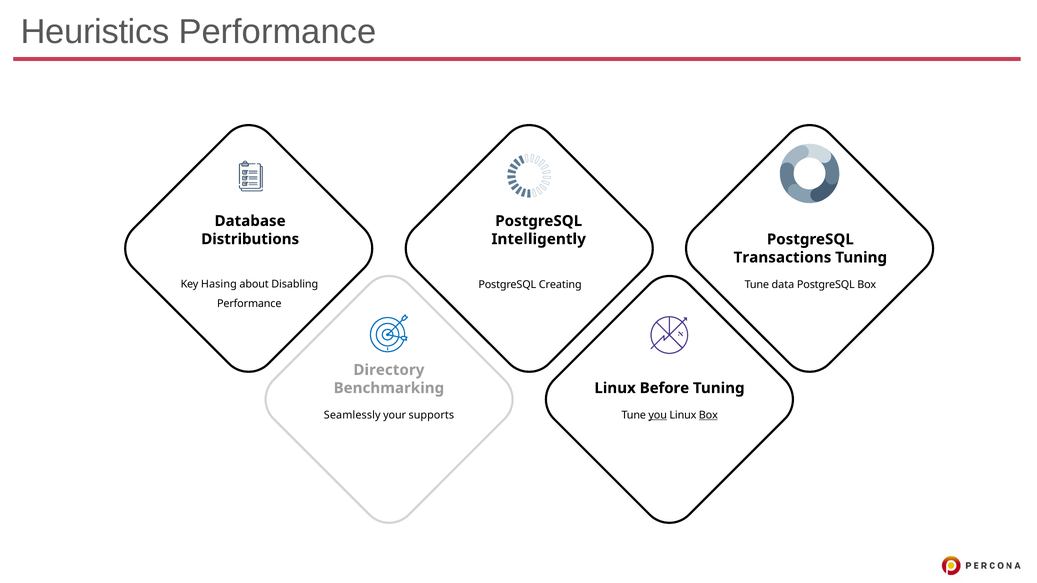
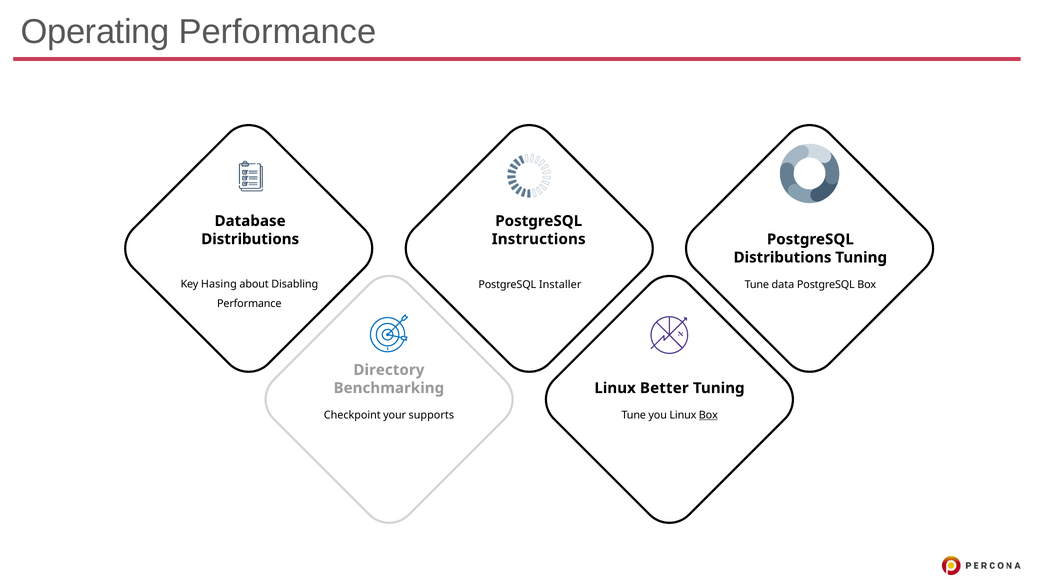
Heuristics: Heuristics -> Operating
Intelligently: Intelligently -> Instructions
Transactions at (782, 258): Transactions -> Distributions
Creating: Creating -> Installer
Before: Before -> Better
Seamlessly: Seamlessly -> Checkpoint
you underline: present -> none
